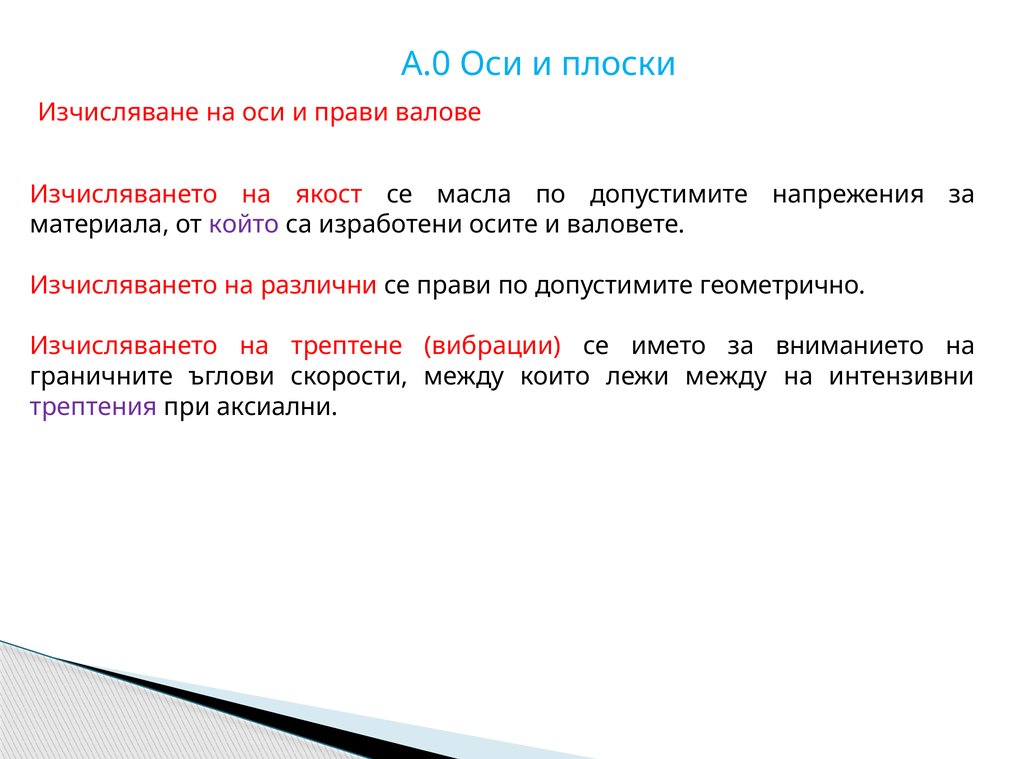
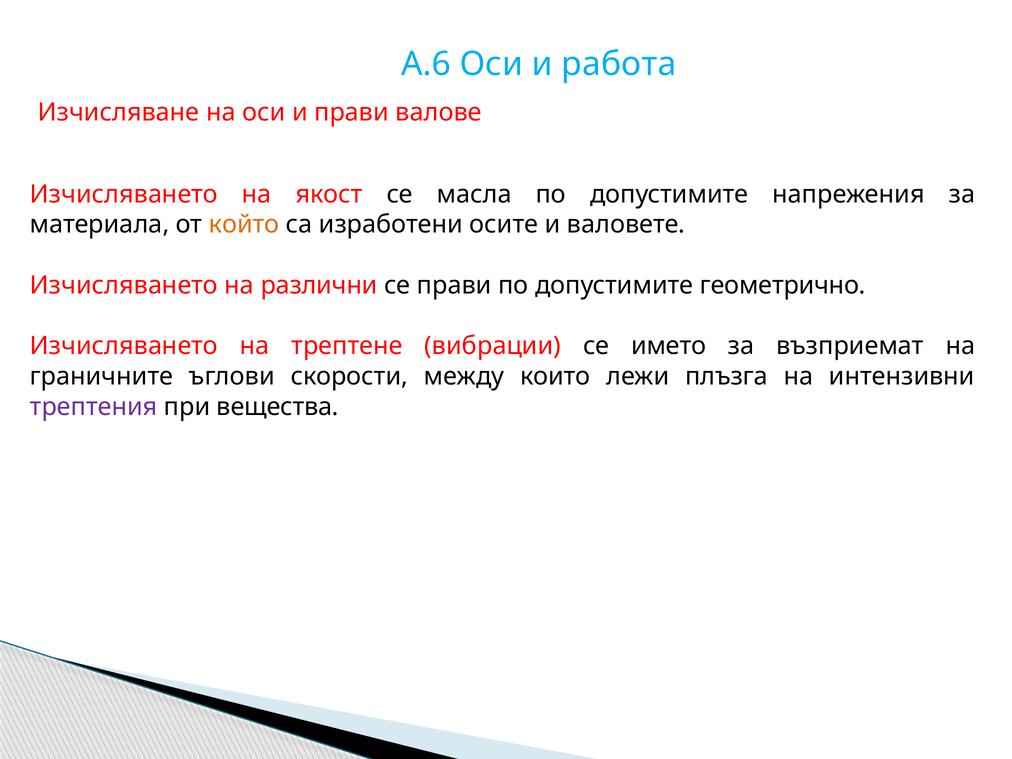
А.0: А.0 -> А.6
плоски: плоски -> работа
който colour: purple -> orange
вниманието: вниманието -> възприемат
лежи между: между -> плъзга
аксиални: аксиални -> вещества
